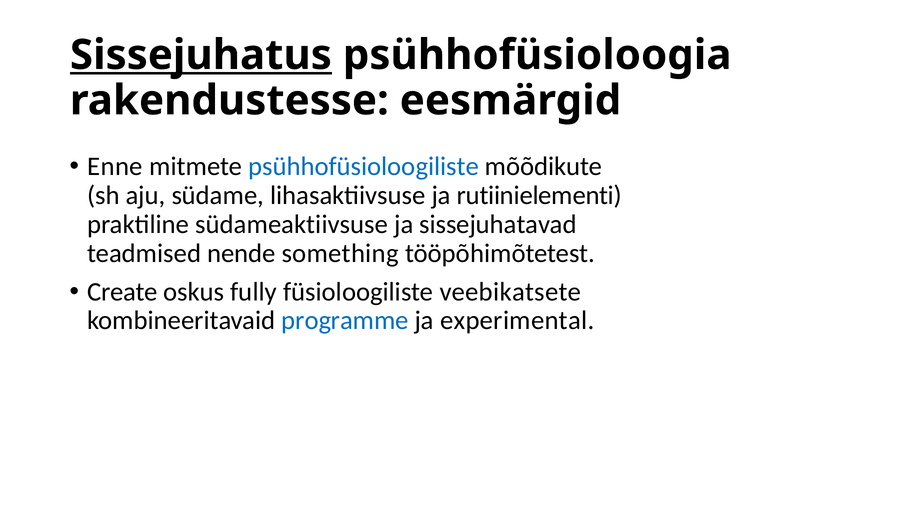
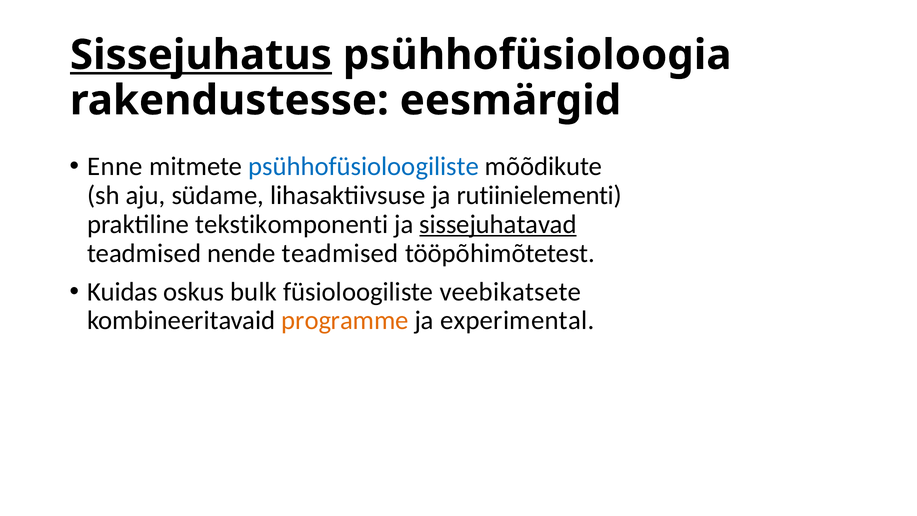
südameaktiivsuse: südameaktiivsuse -> tekstikomponenti
sissejuhatavad underline: none -> present
nende something: something -> teadmised
Create: Create -> Kuidas
fully: fully -> bulk
programme colour: blue -> orange
